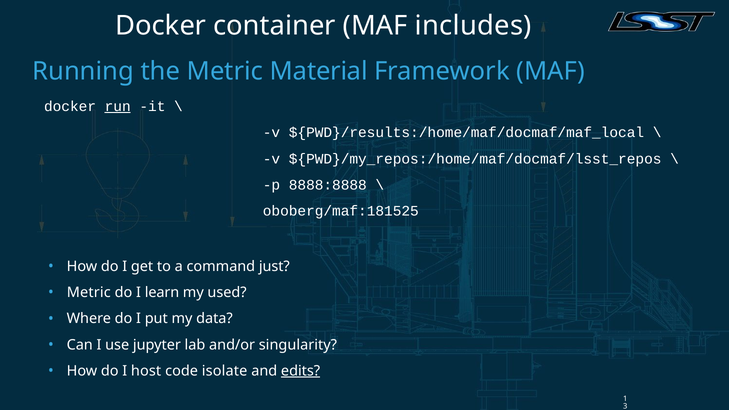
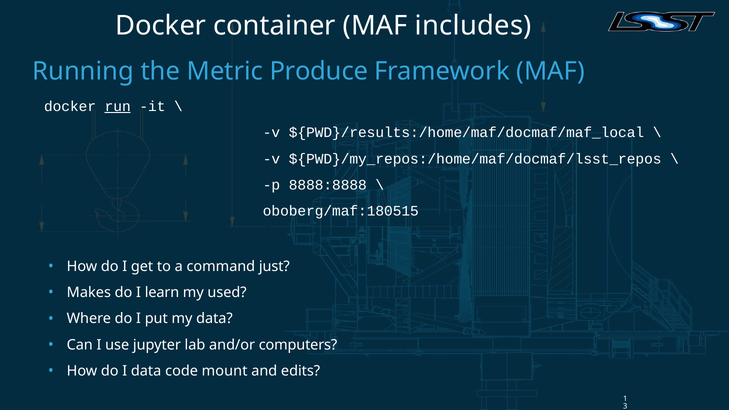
Material: Material -> Produce
oboberg/maf:181525: oboberg/maf:181525 -> oboberg/maf:180515
Metric at (89, 293): Metric -> Makes
singularity: singularity -> computers
I host: host -> data
isolate: isolate -> mount
edits underline: present -> none
